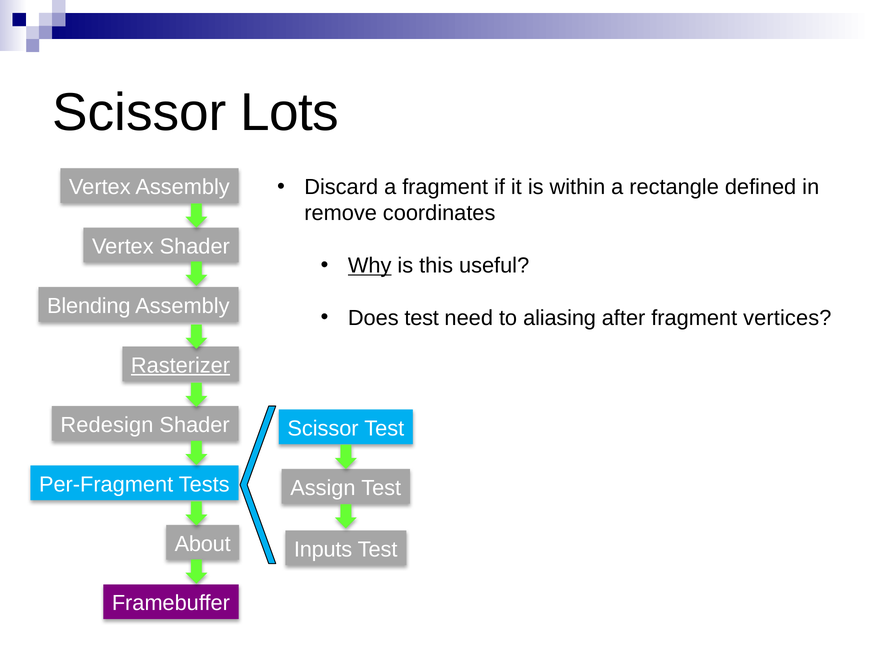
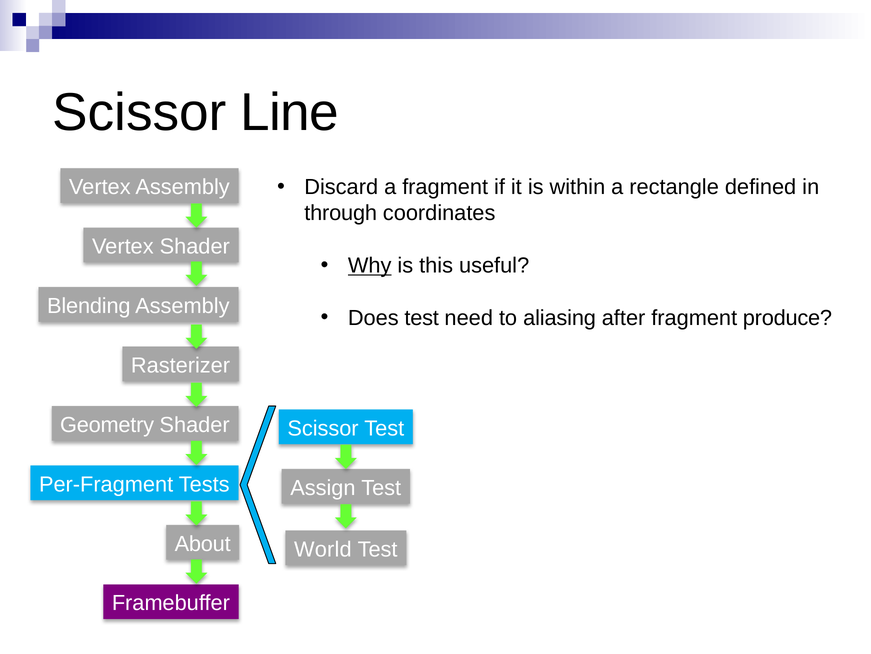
Lots: Lots -> Line
remove: remove -> through
vertices: vertices -> produce
Rasterizer underline: present -> none
Redesign: Redesign -> Geometry
Inputs: Inputs -> World
